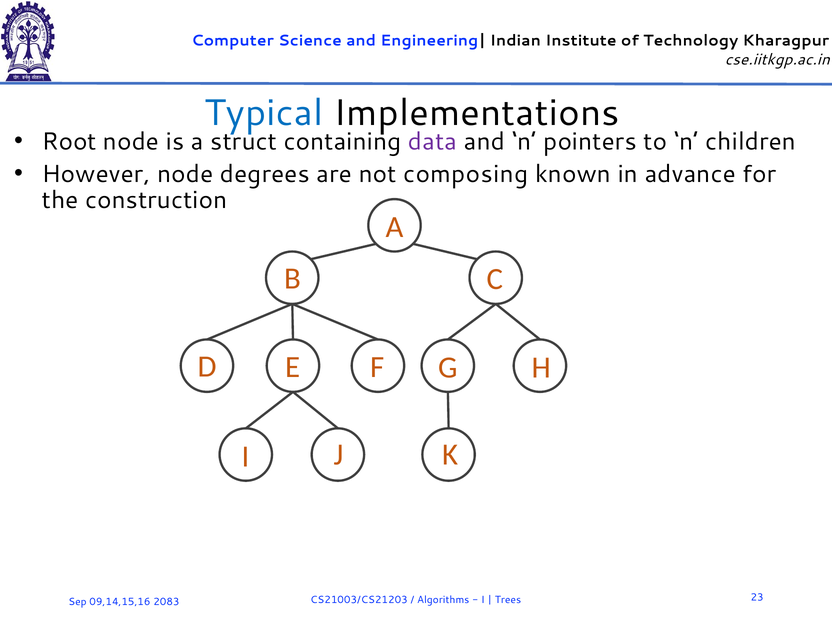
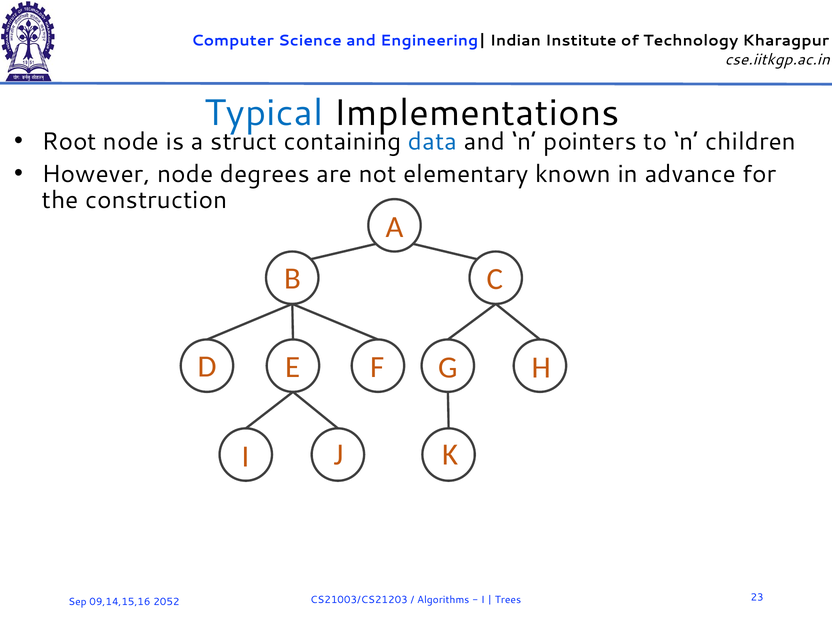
data colour: purple -> blue
composing: composing -> elementary
2083: 2083 -> 2052
